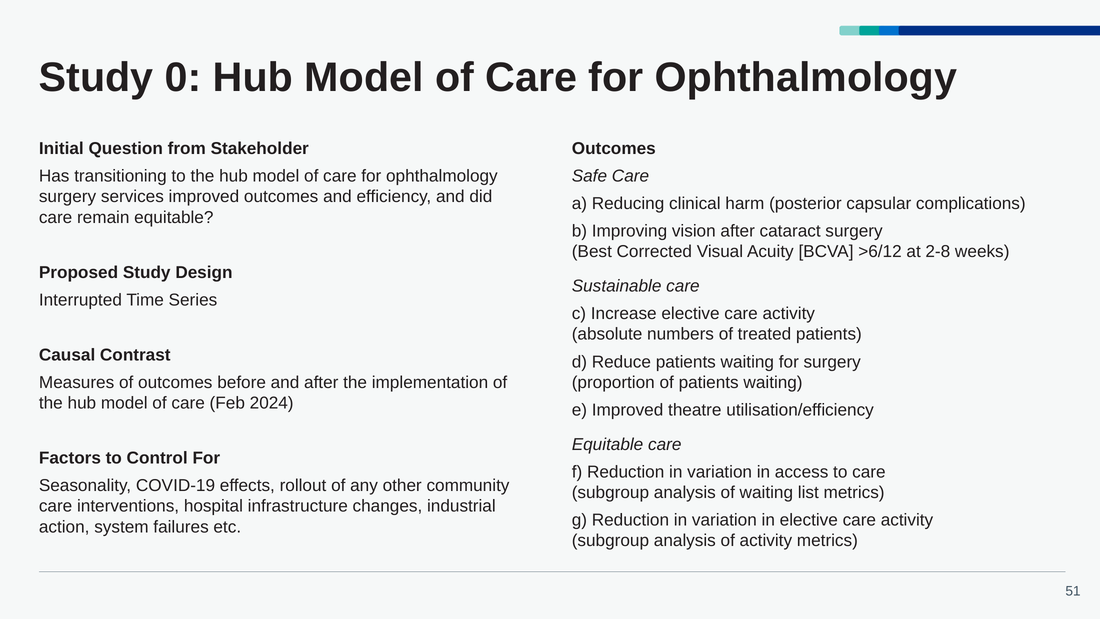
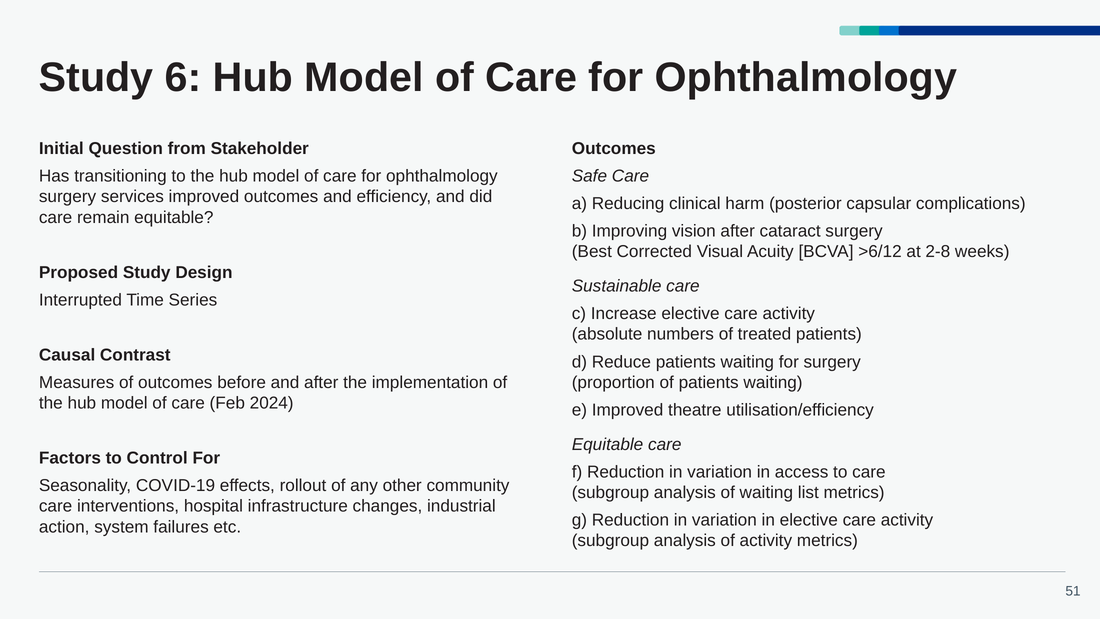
0: 0 -> 6
